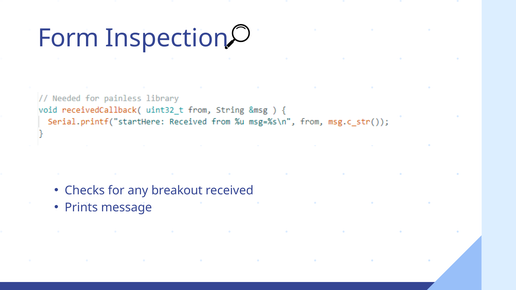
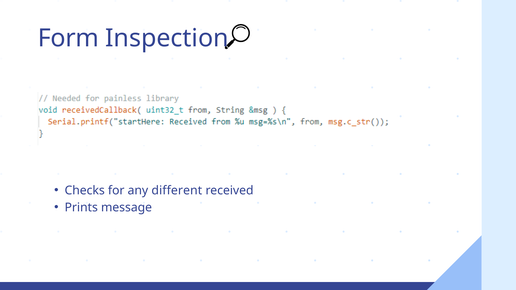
breakout: breakout -> different
